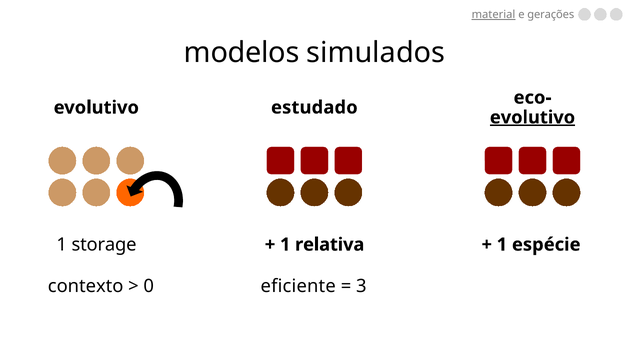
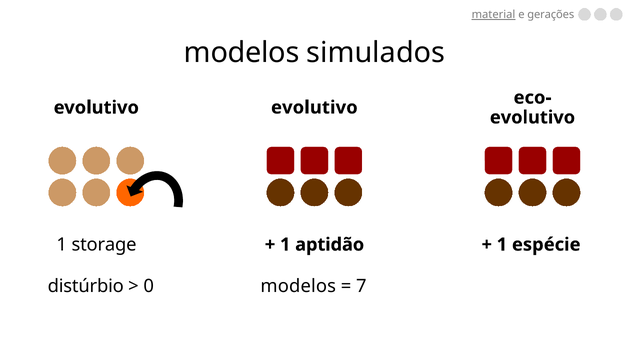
evolutivo estudado: estudado -> evolutivo
evolutivo at (532, 118) underline: present -> none
relativa: relativa -> aptidão
contexto: contexto -> distúrbio
0 eficiente: eficiente -> modelos
3: 3 -> 7
